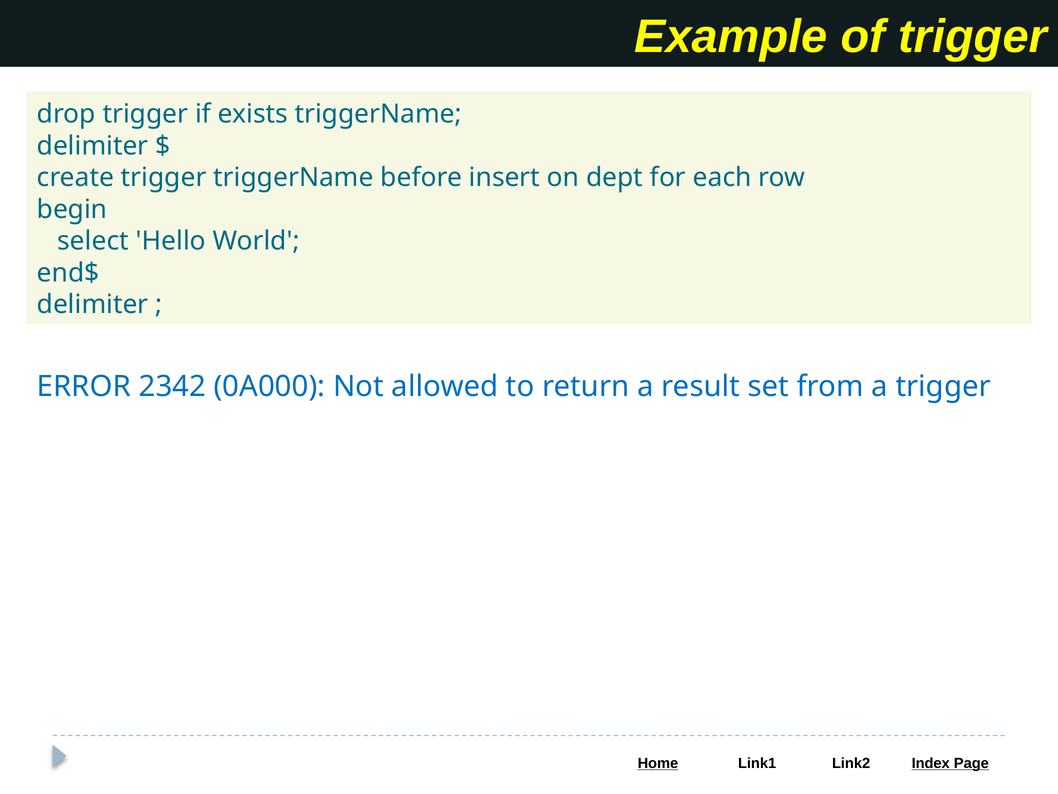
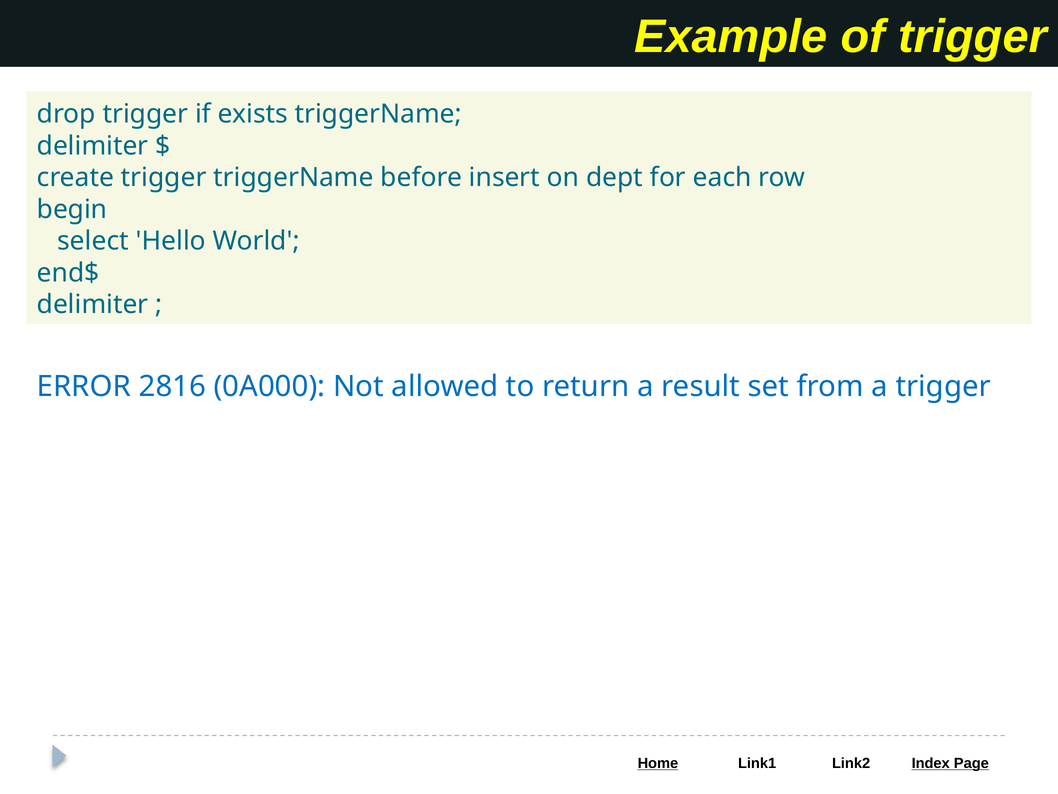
2342: 2342 -> 2816
